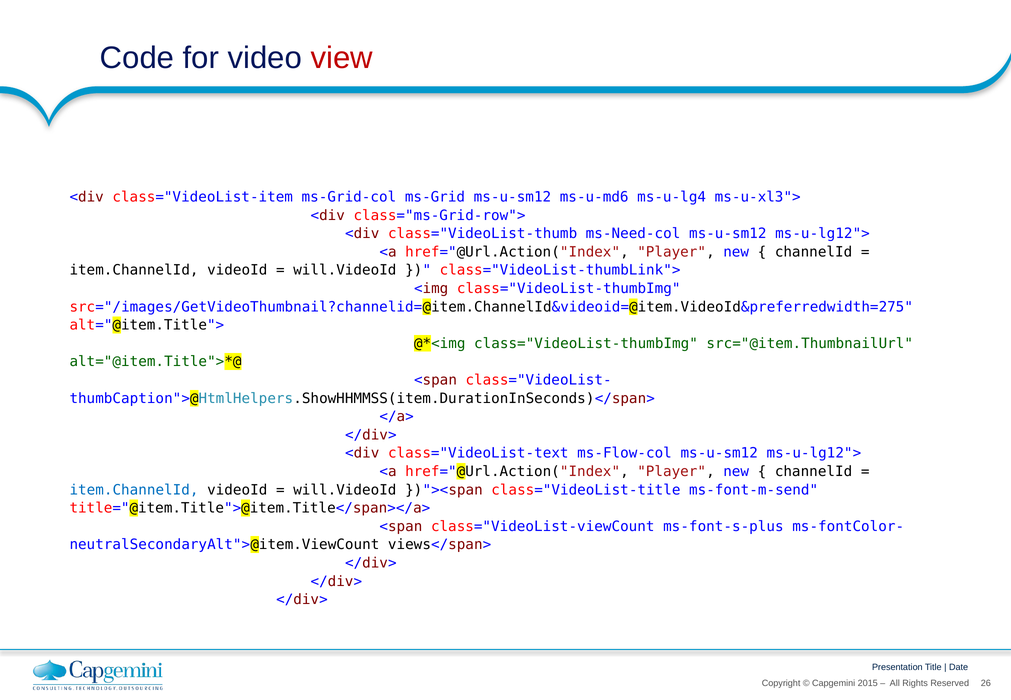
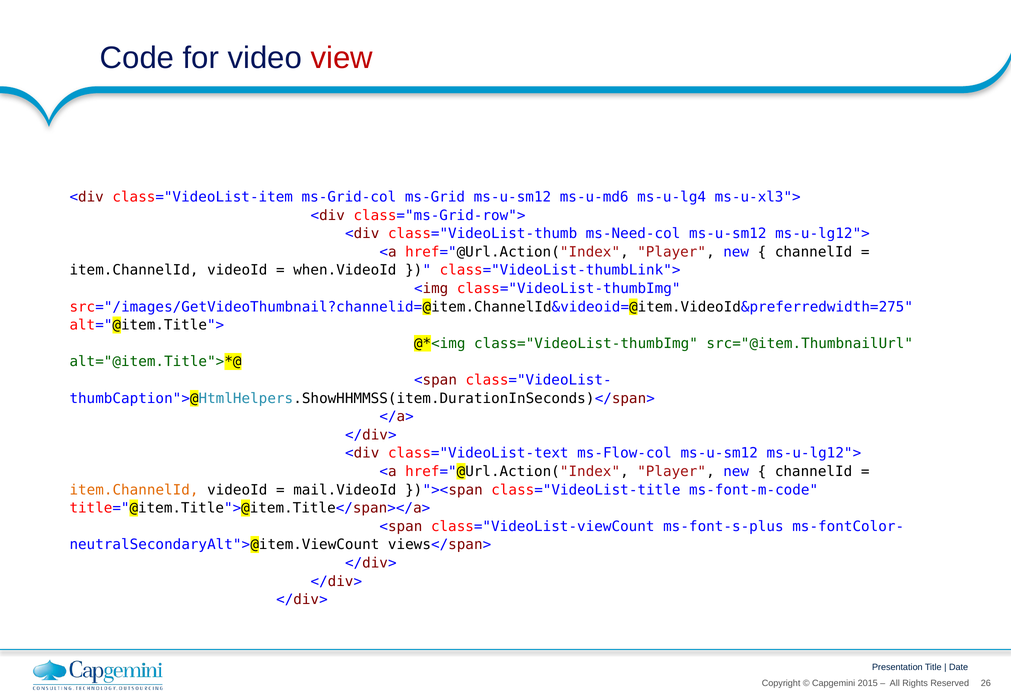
will.VideoId at (345, 270): will.VideoId -> when.VideoId
item.ChannelId at (134, 490) colour: blue -> orange
will.VideoId at (345, 490): will.VideoId -> mail.VideoId
ms-font-m-send: ms-font-m-send -> ms-font-m-code
